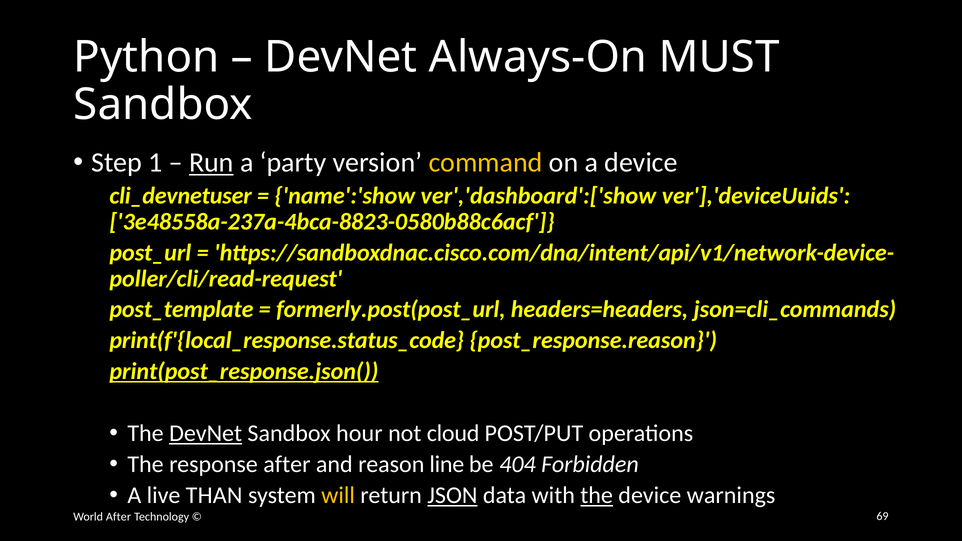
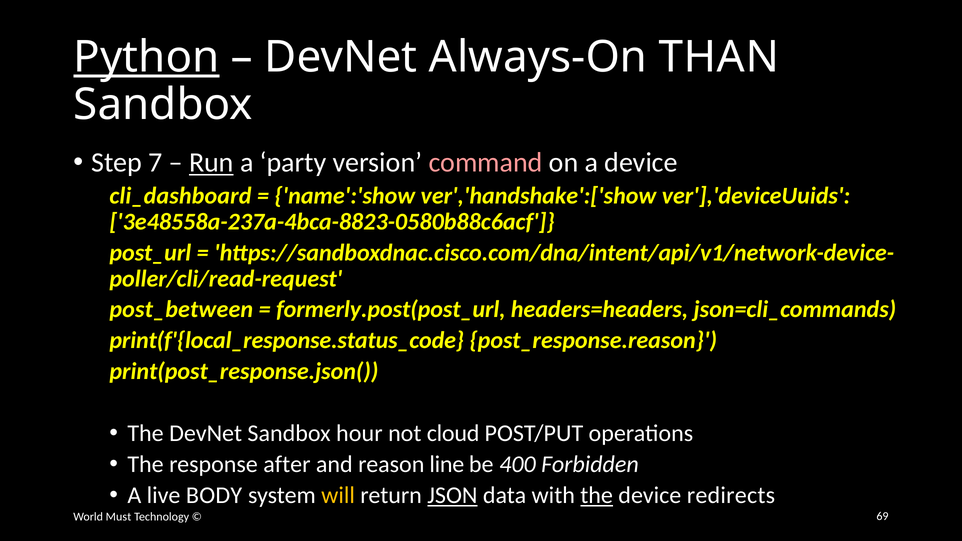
Python underline: none -> present
MUST: MUST -> THAN
1: 1 -> 7
command colour: yellow -> pink
cli_devnetuser: cli_devnetuser -> cli_dashboard
ver','dashboard':['show: ver','dashboard':['show -> ver','handshake':['show
post_template: post_template -> post_between
print(post_response.json( underline: present -> none
DevNet at (206, 433) underline: present -> none
404: 404 -> 400
THAN: THAN -> BODY
warnings: warnings -> redirects
World After: After -> Must
